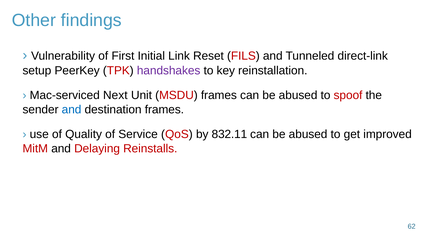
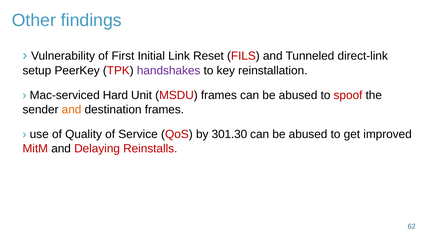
Next: Next -> Hard
and at (72, 110) colour: blue -> orange
832.11: 832.11 -> 301.30
